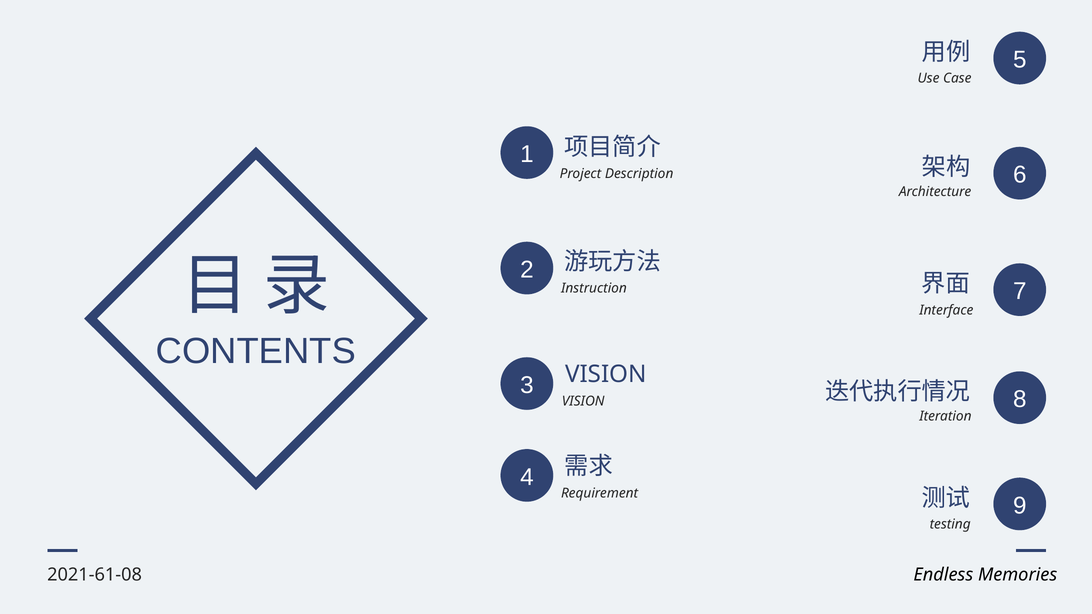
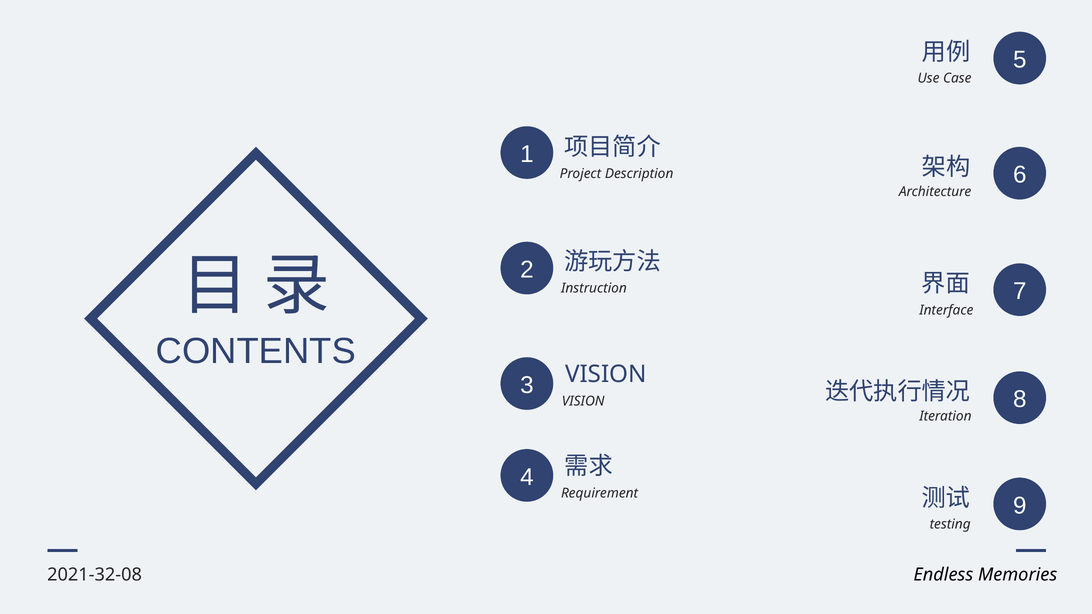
2021-61-08: 2021-61-08 -> 2021-32-08
